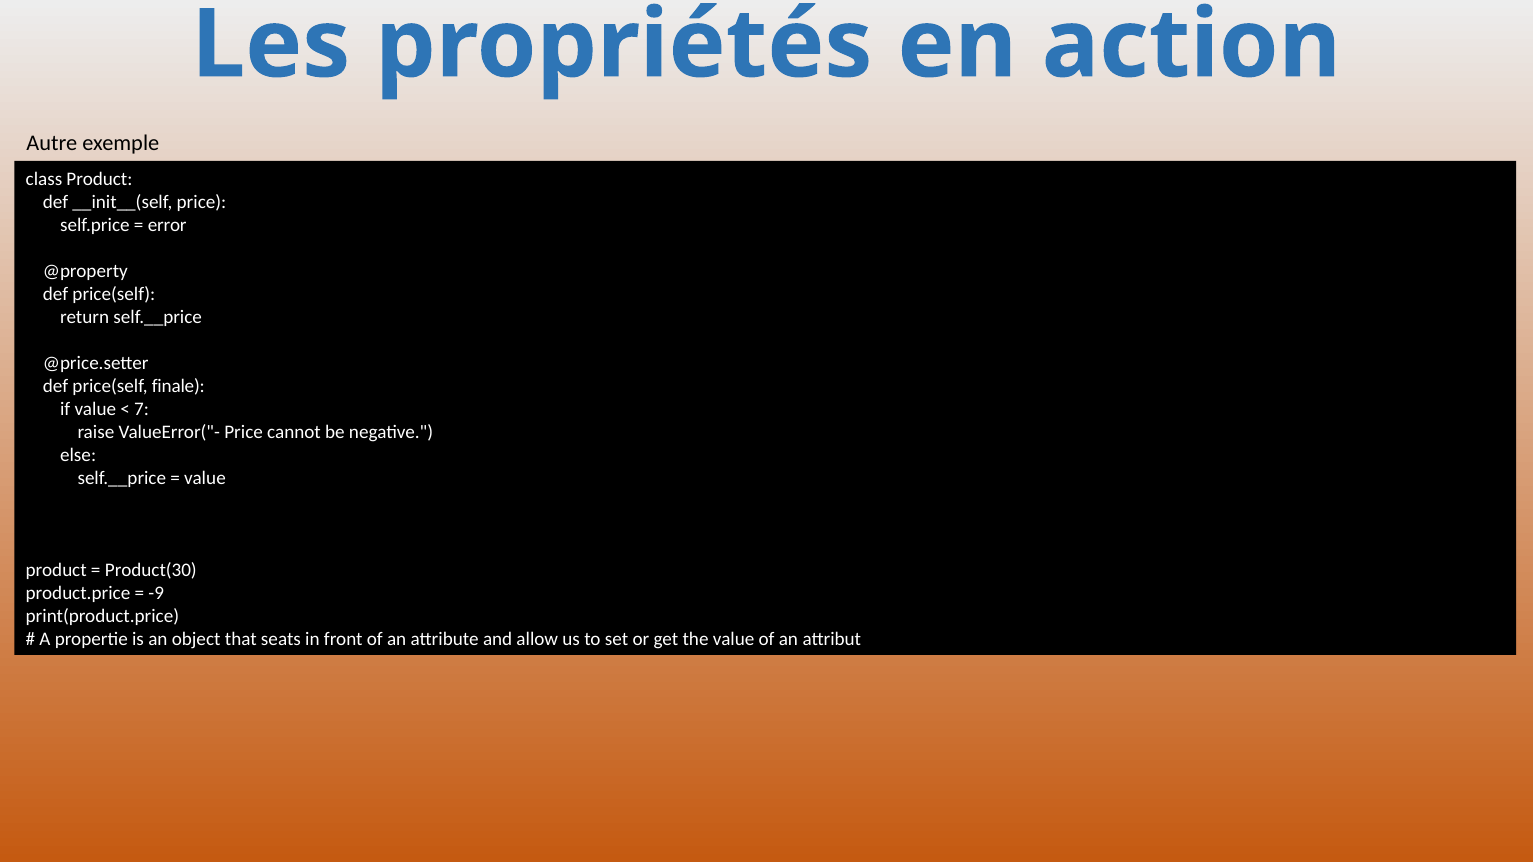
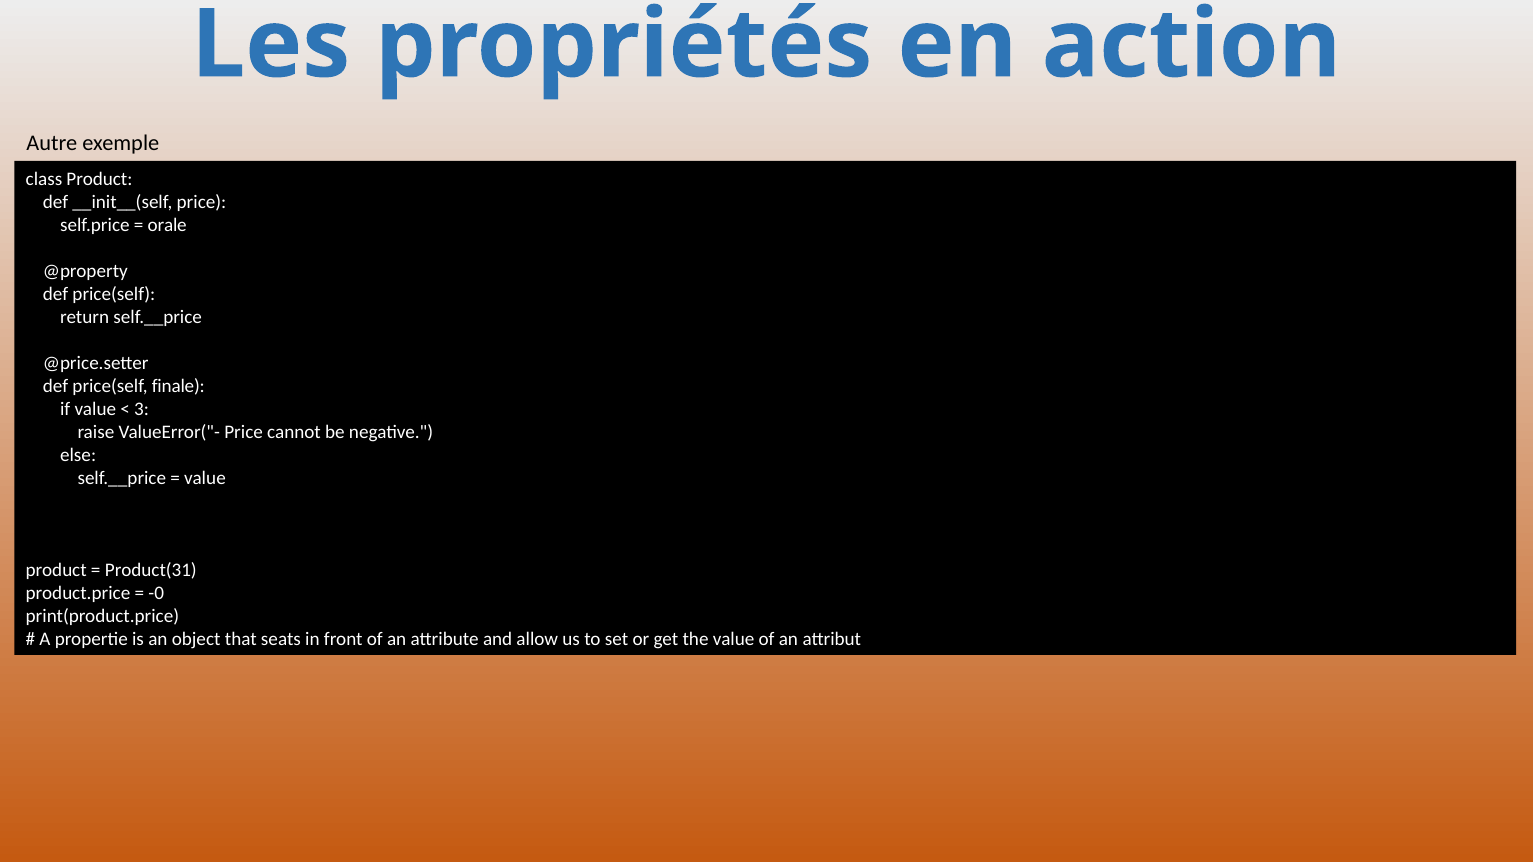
error: error -> orale
7: 7 -> 3
Product(30: Product(30 -> Product(31
-9: -9 -> -0
